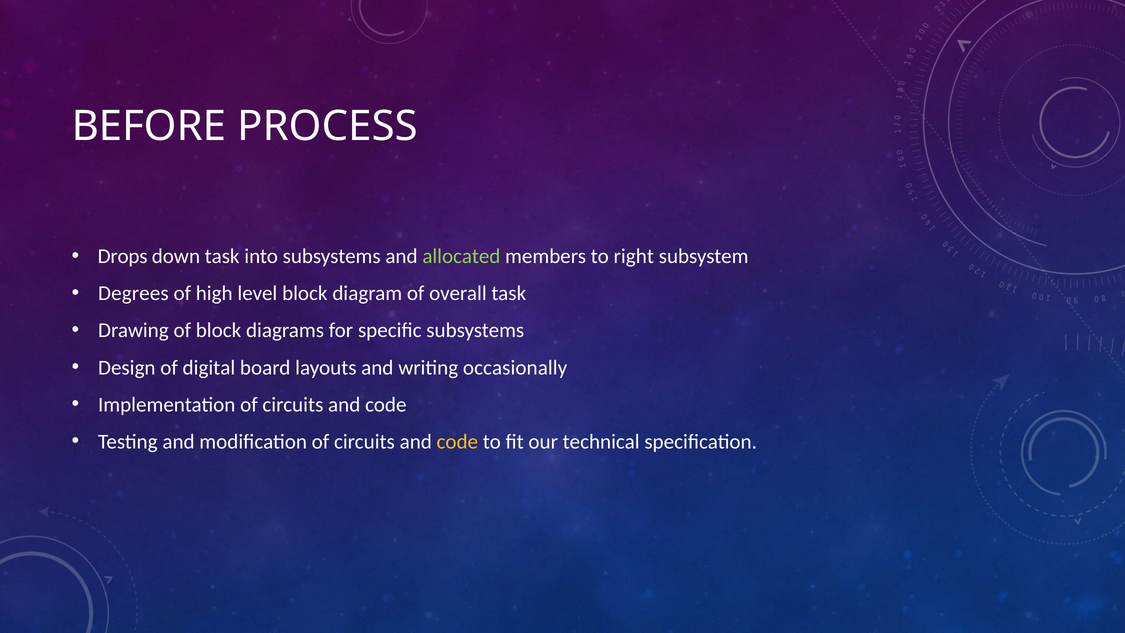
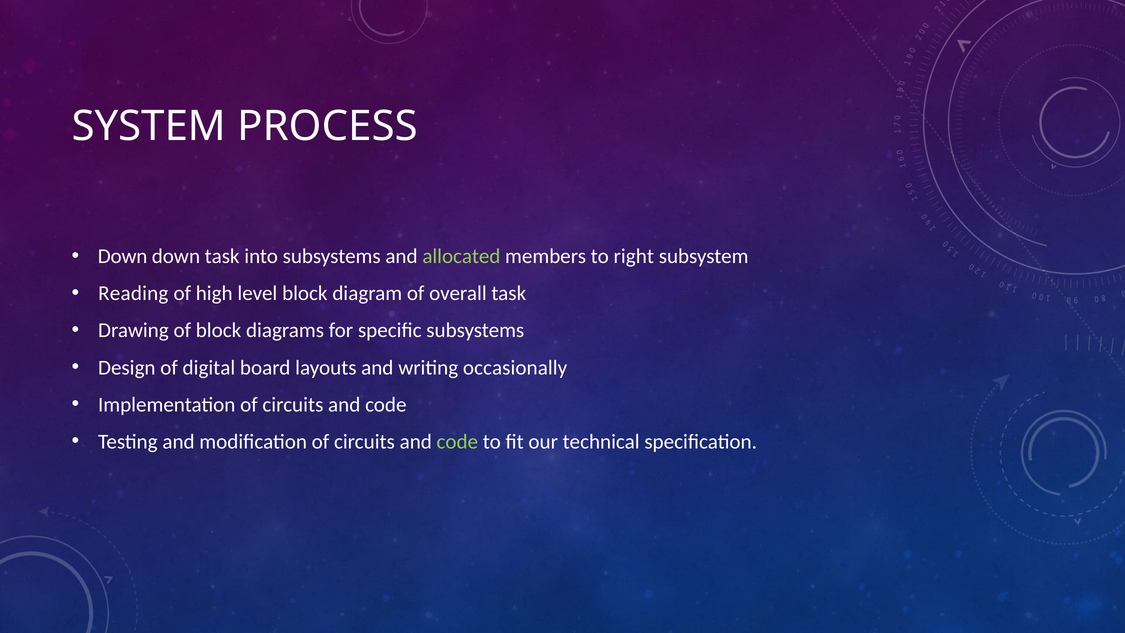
BEFORE: BEFORE -> SYSTEM
Drops at (123, 256): Drops -> Down
Degrees: Degrees -> Reading
code at (457, 442) colour: yellow -> light green
